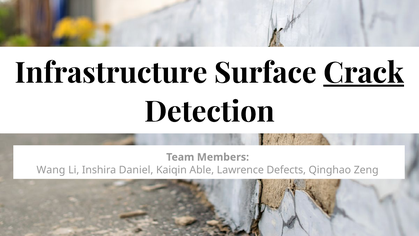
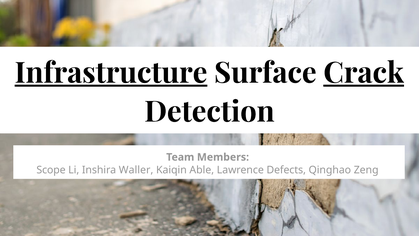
Infrastructure underline: none -> present
Wang: Wang -> Scope
Daniel: Daniel -> Waller
